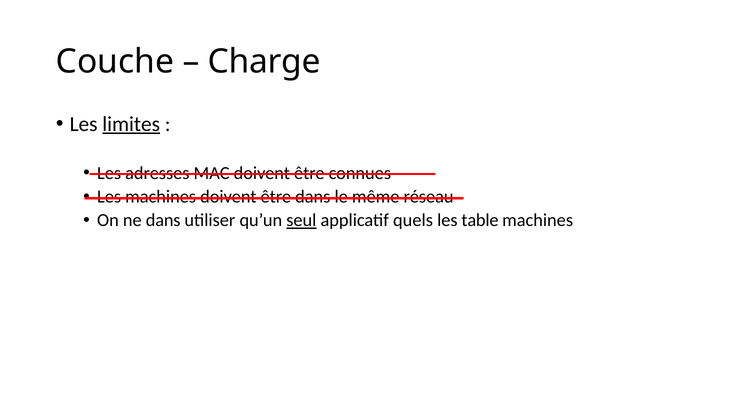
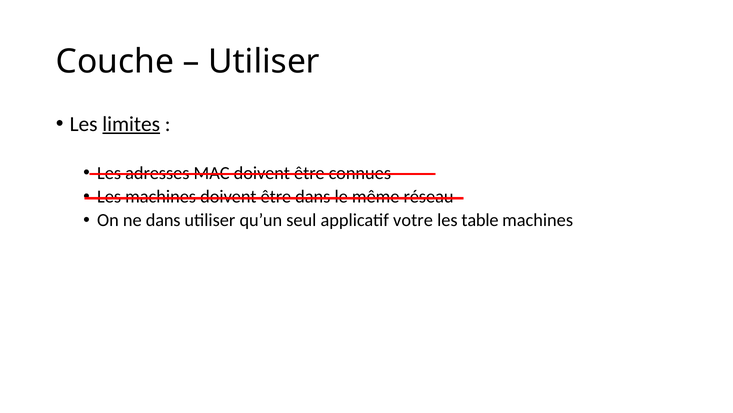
Charge at (264, 62): Charge -> Utiliser
seul underline: present -> none
quels: quels -> votre
